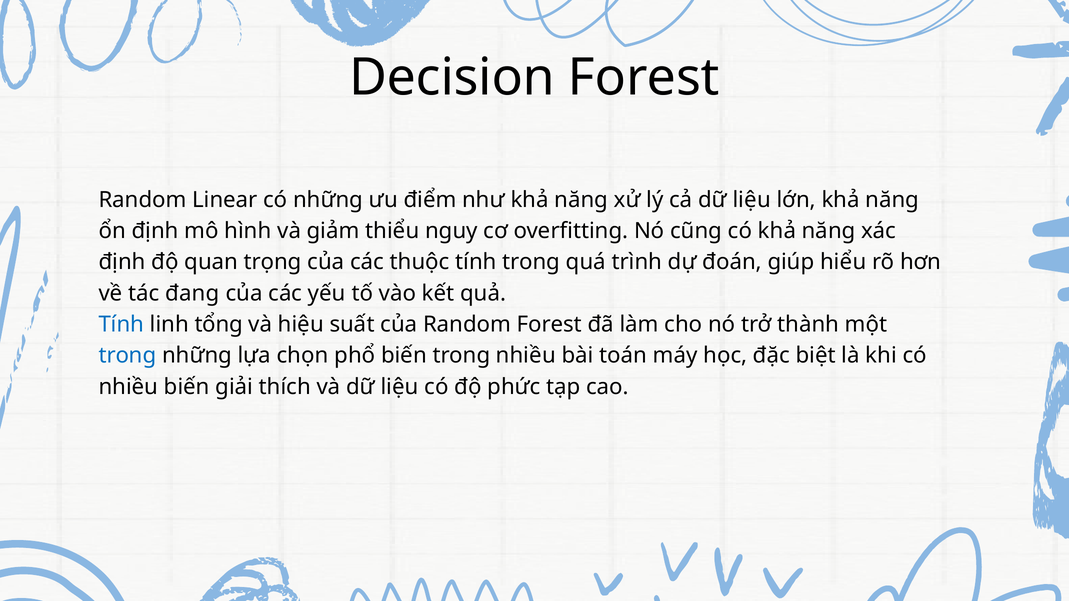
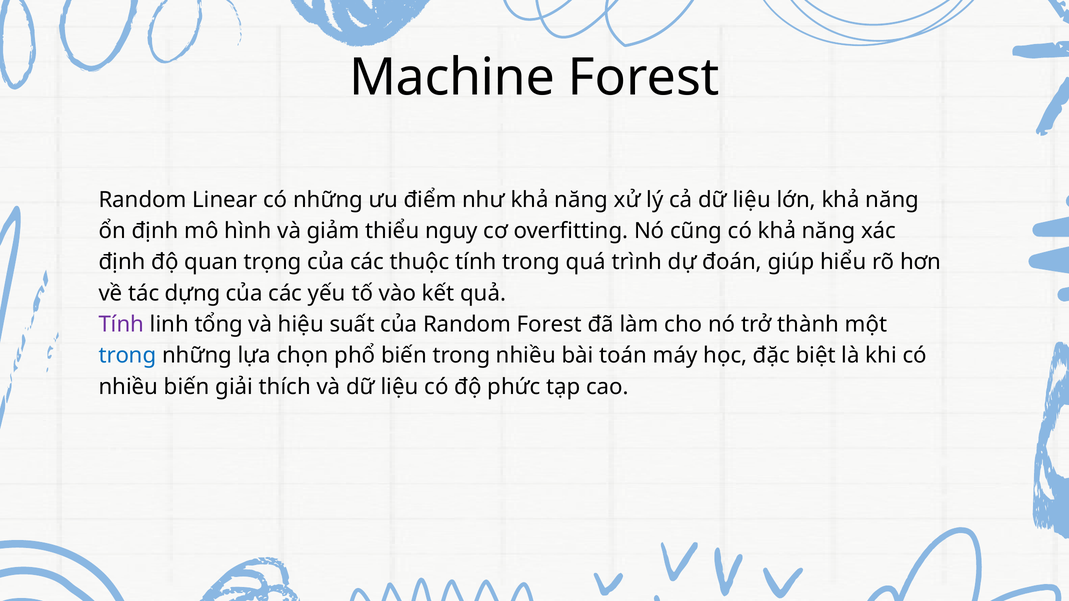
Decision: Decision -> Machine
đang: đang -> dựng
Tính at (121, 325) colour: blue -> purple
